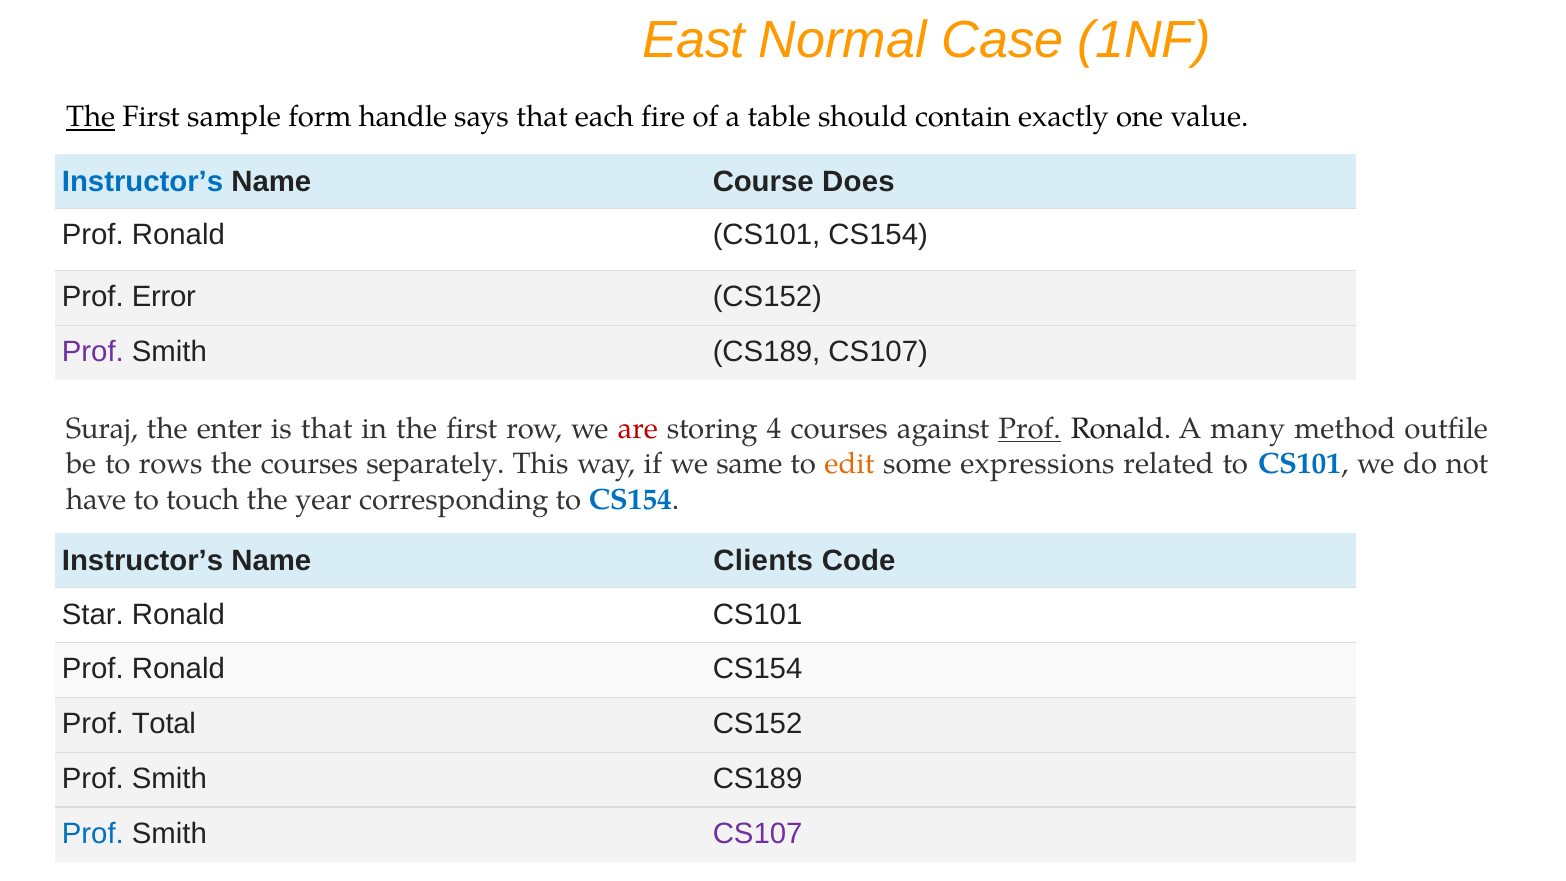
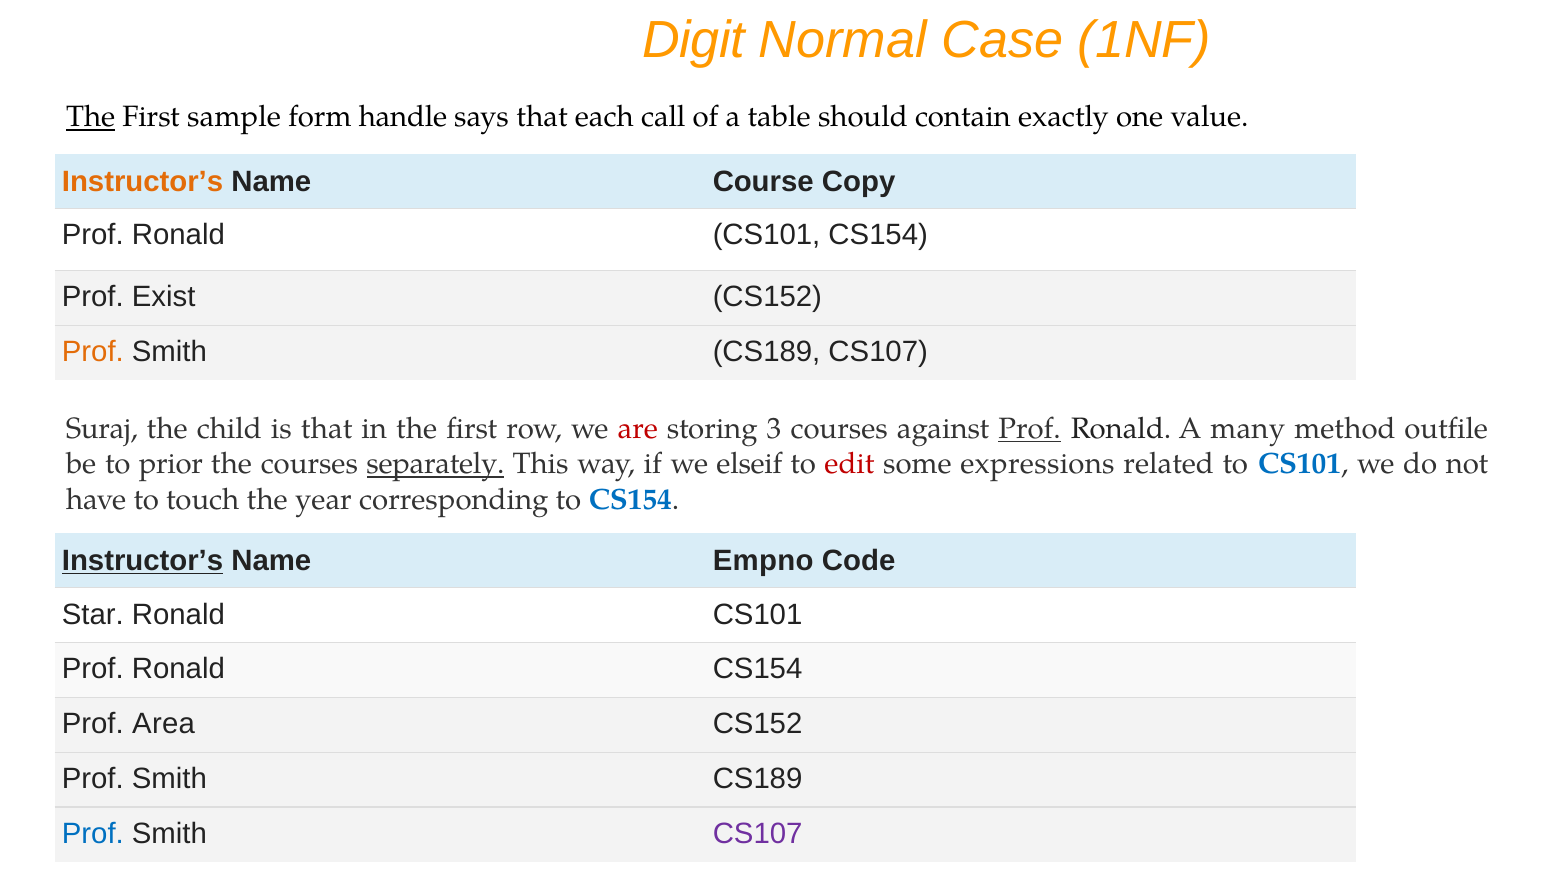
East: East -> Digit
fire: fire -> call
Instructor’s at (143, 182) colour: blue -> orange
Does: Does -> Copy
Error: Error -> Exist
Prof at (93, 352) colour: purple -> orange
enter: enter -> child
4: 4 -> 3
rows: rows -> prior
separately underline: none -> present
same: same -> elseif
edit colour: orange -> red
Instructor’s at (143, 561) underline: none -> present
Clients: Clients -> Empno
Total: Total -> Area
